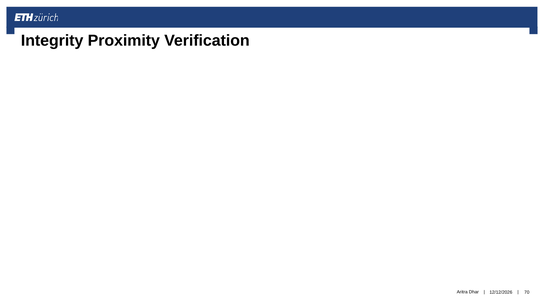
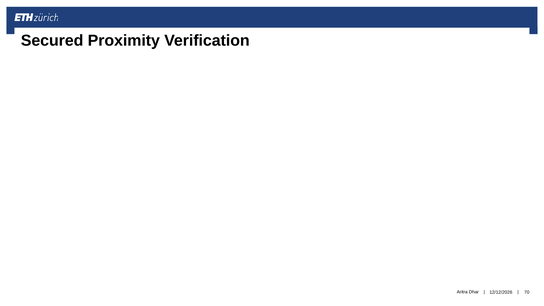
Integrity: Integrity -> Secured
